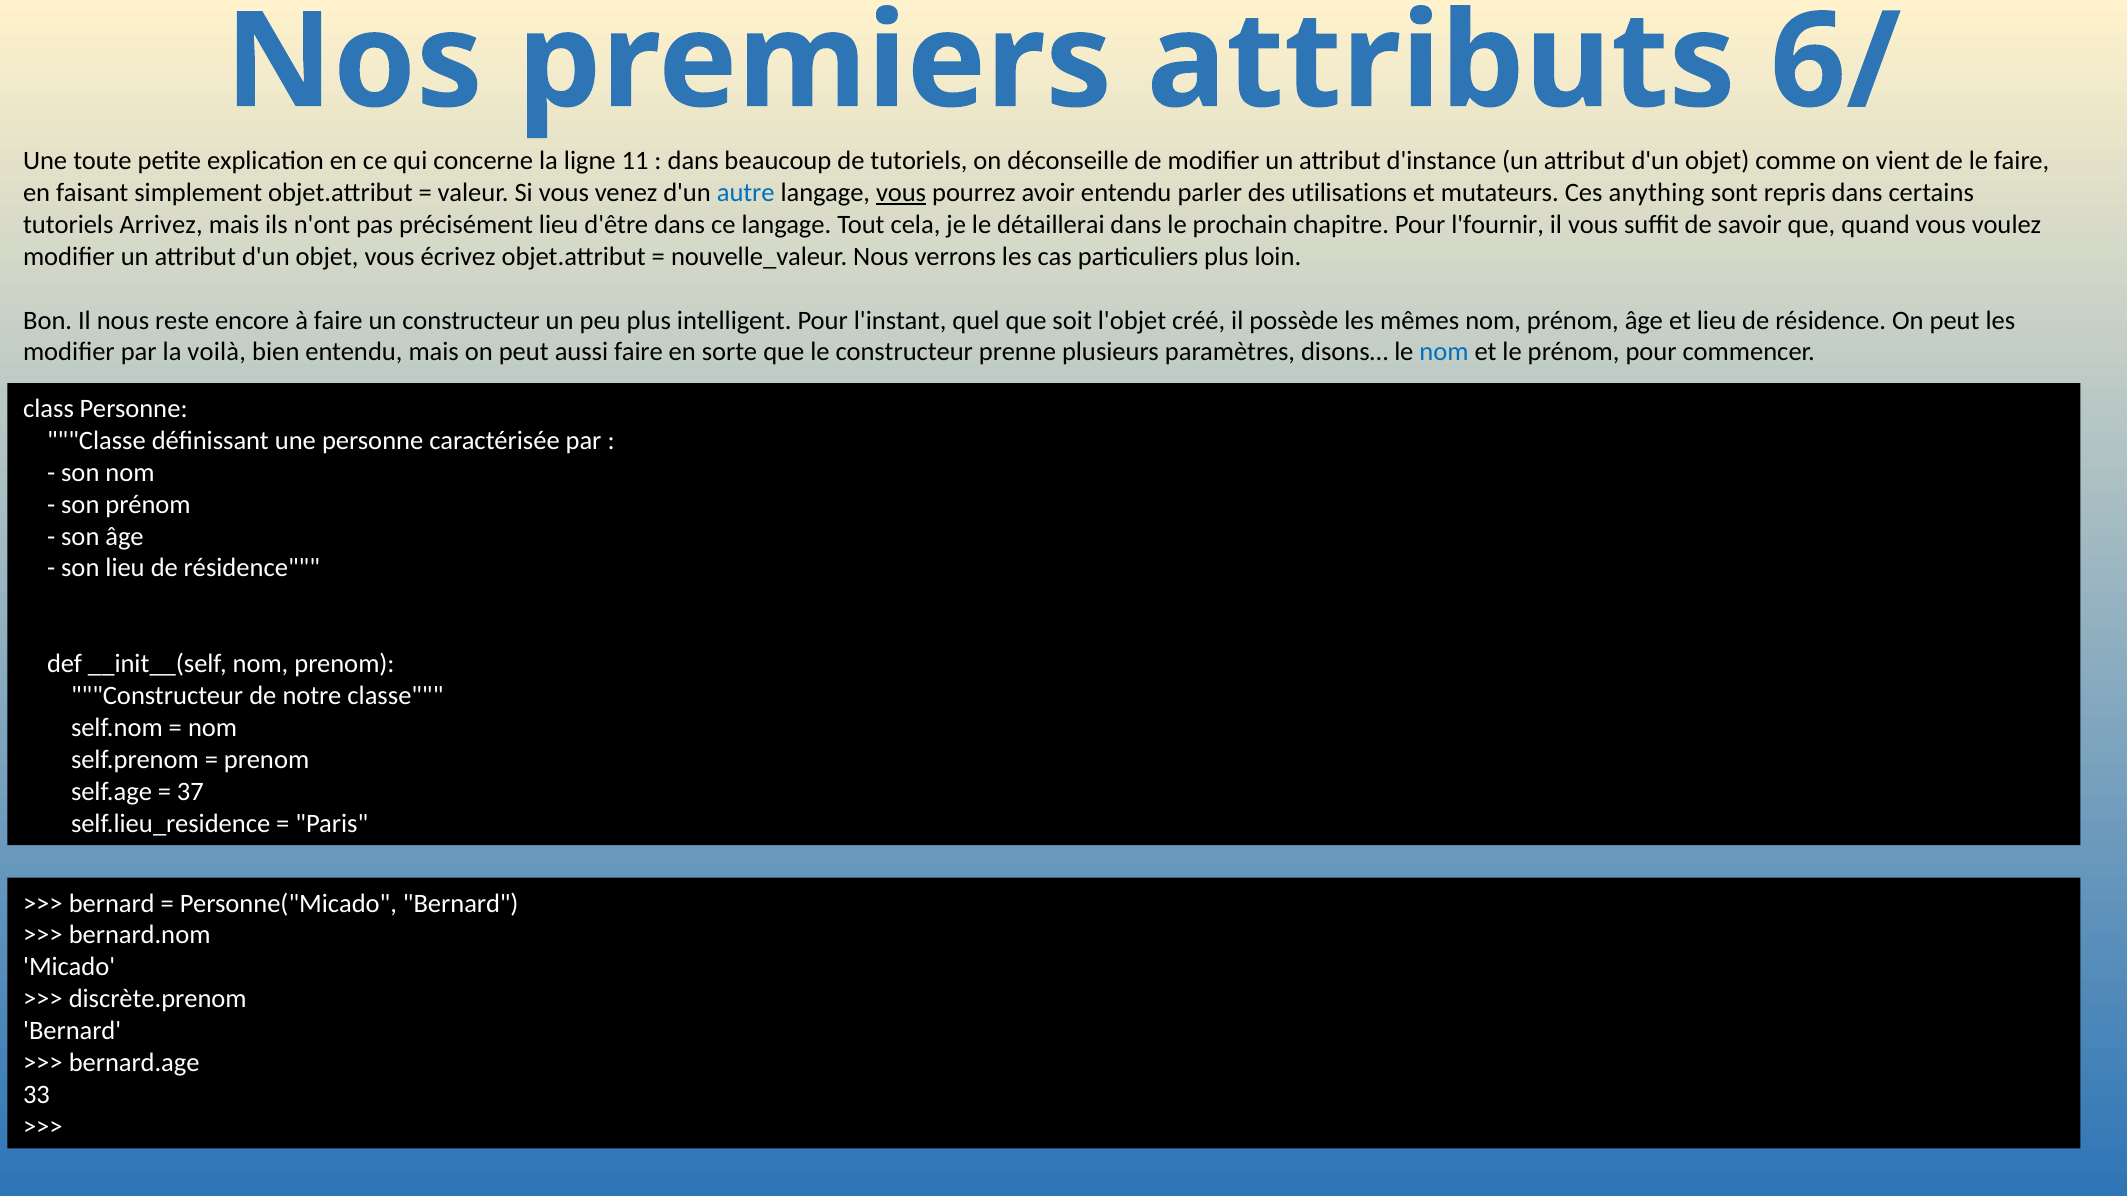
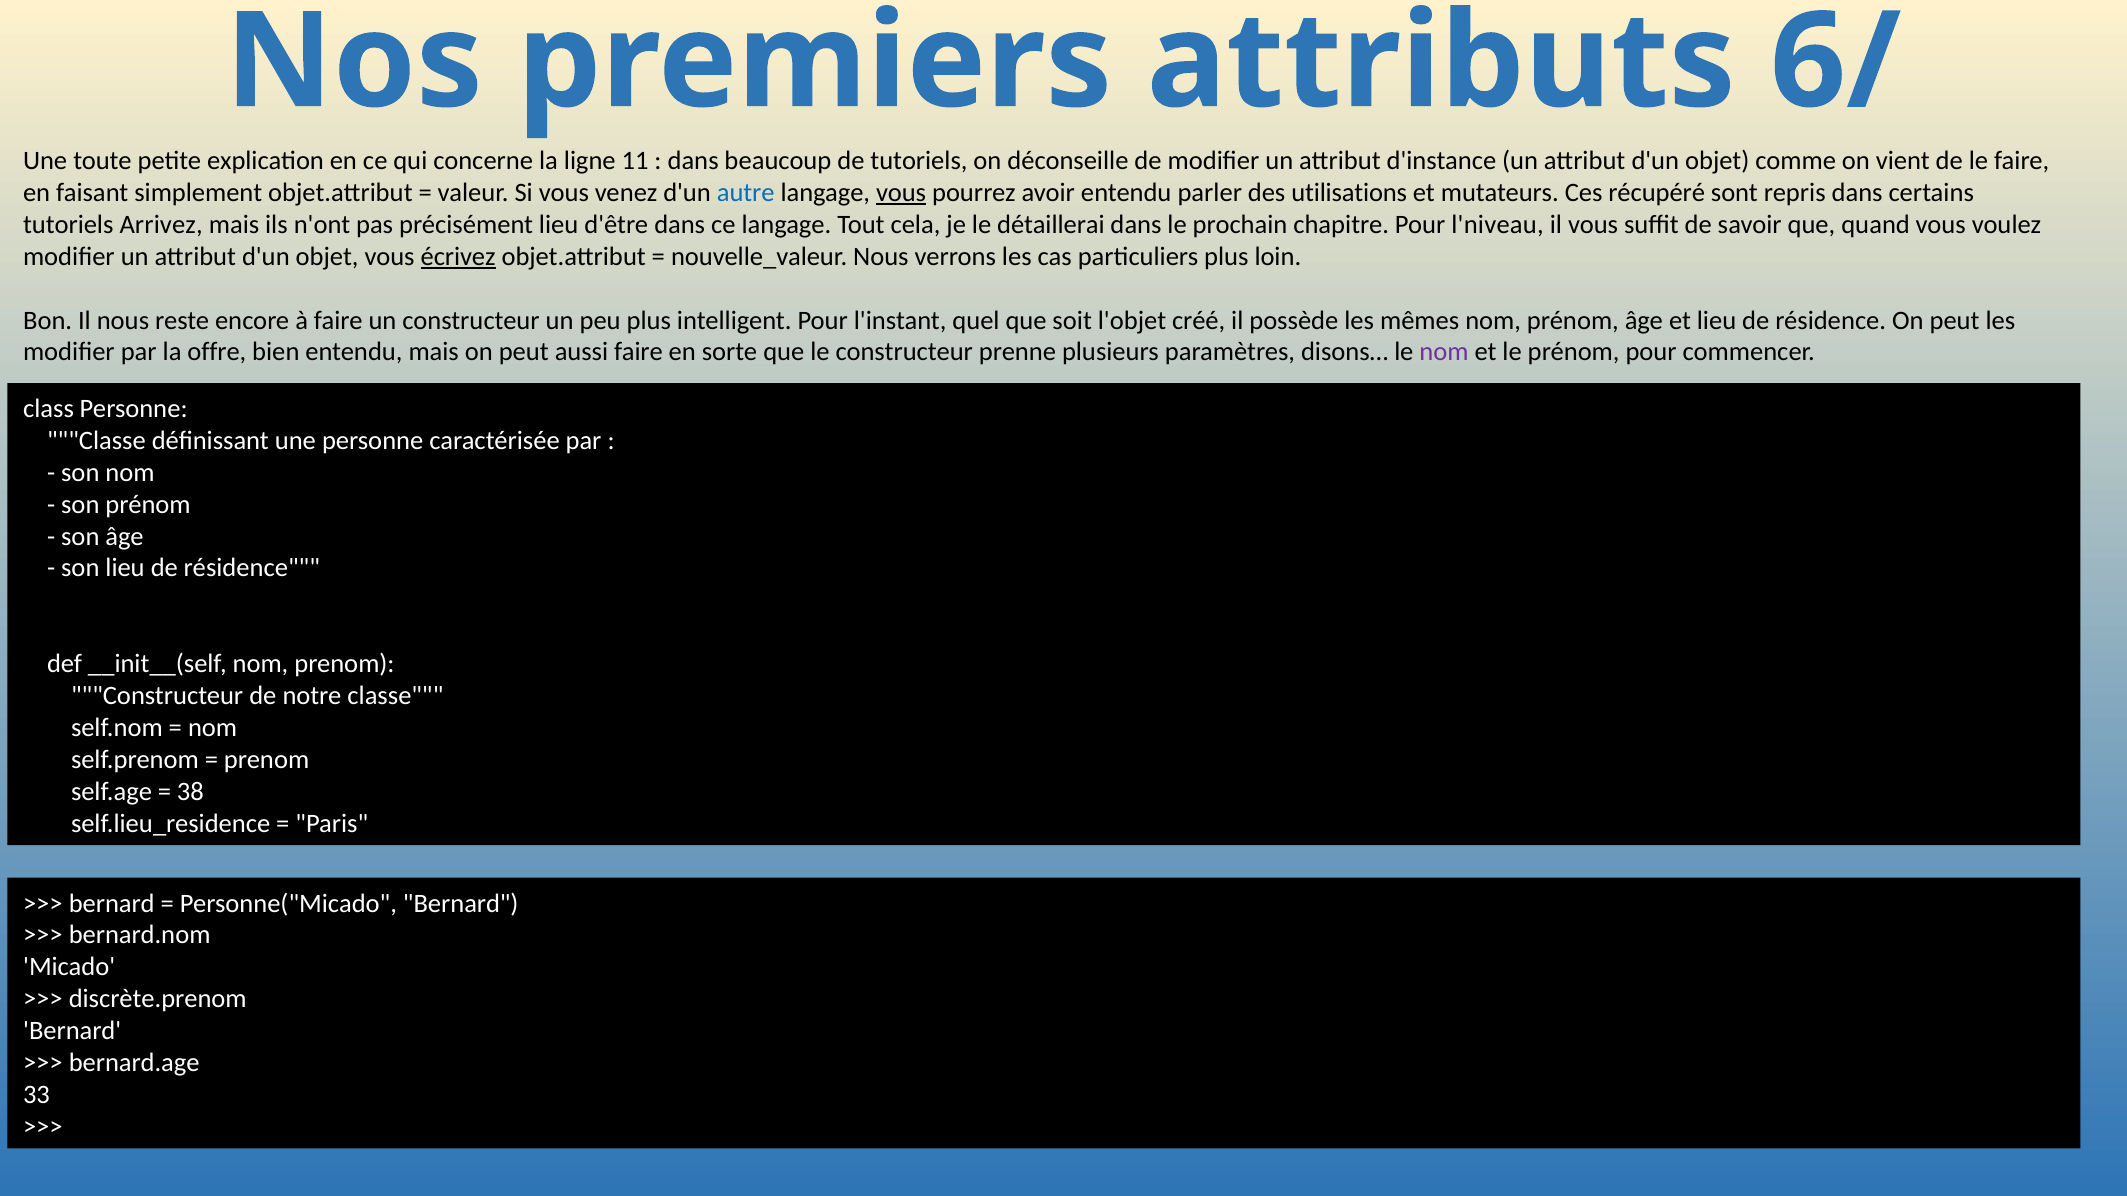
anything: anything -> récupéré
l'fournir: l'fournir -> l'niveau
écrivez underline: none -> present
voilà: voilà -> offre
nom at (1444, 352) colour: blue -> purple
37: 37 -> 38
